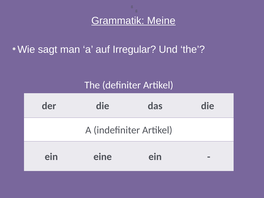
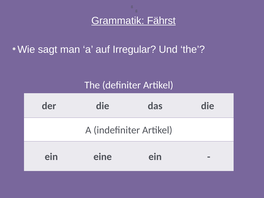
Meine: Meine -> Fährst
